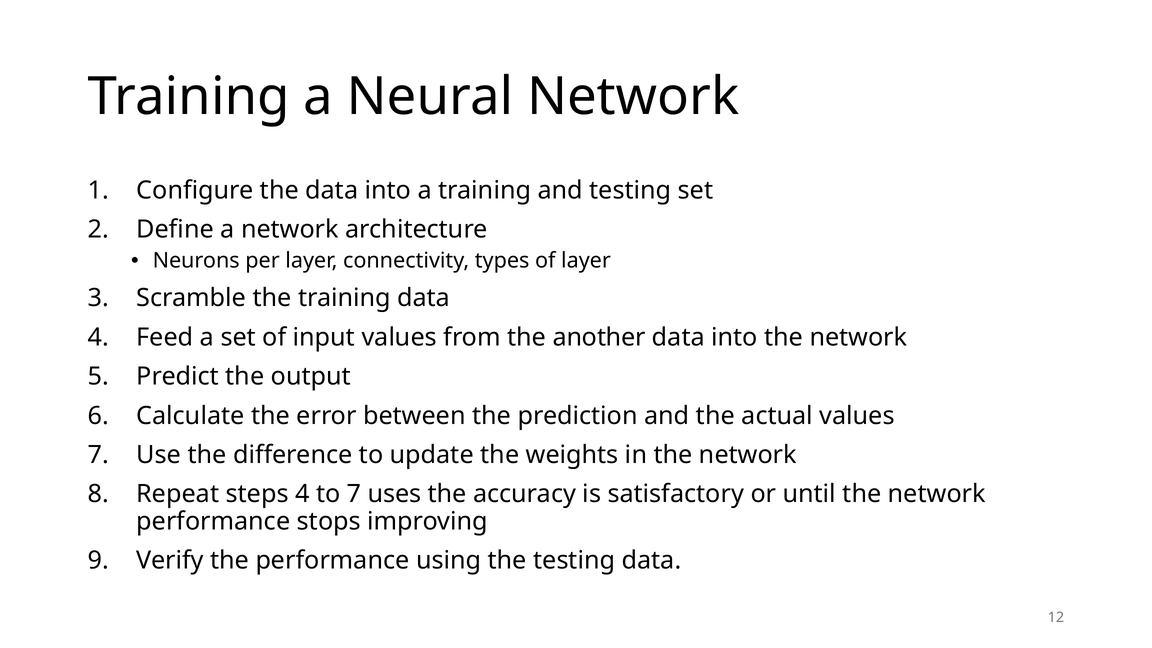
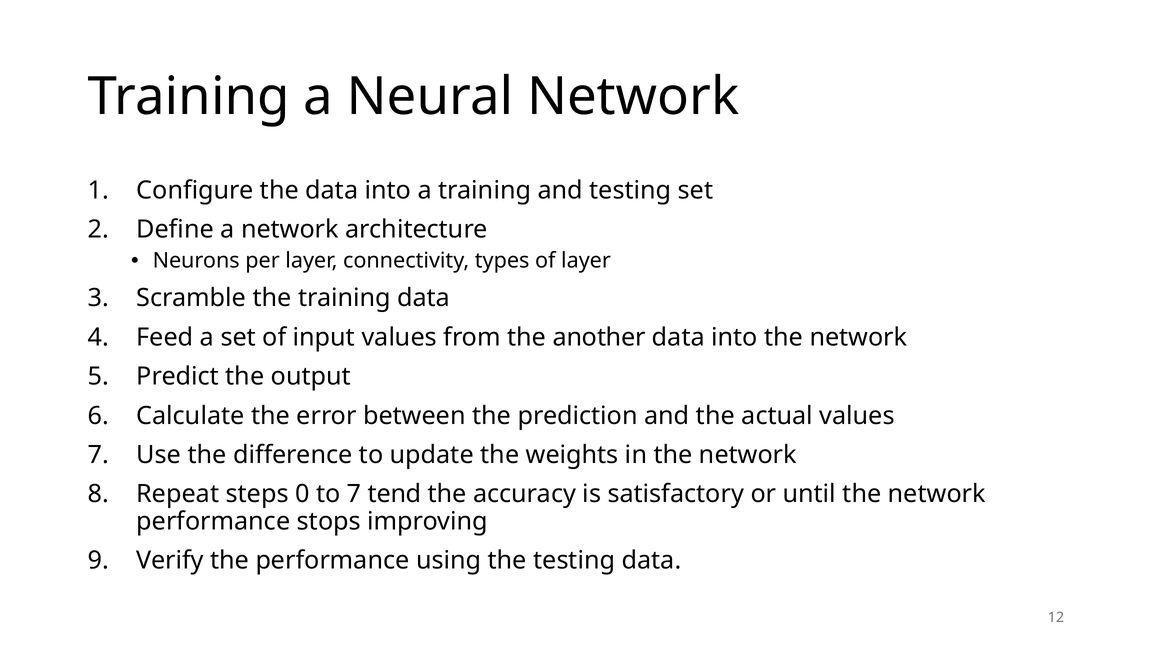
steps 4: 4 -> 0
uses: uses -> tend
